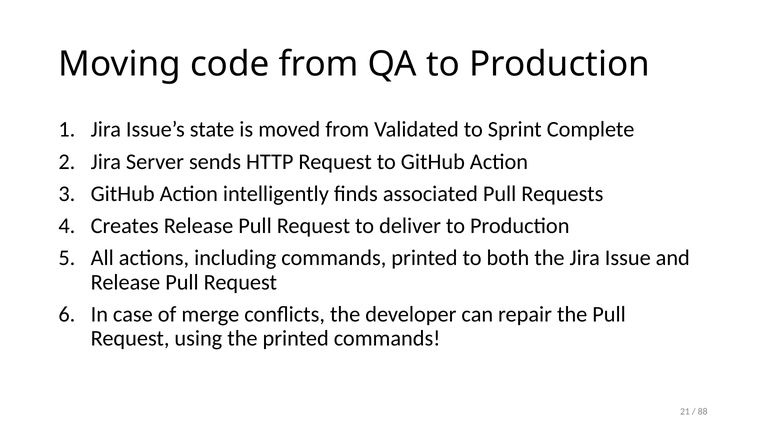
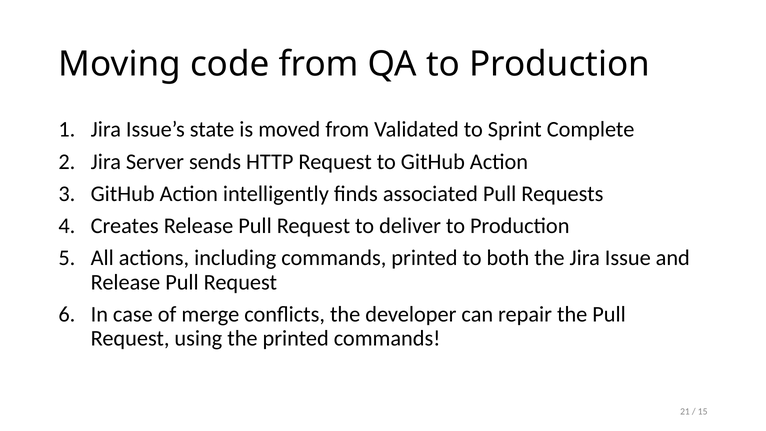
88: 88 -> 15
